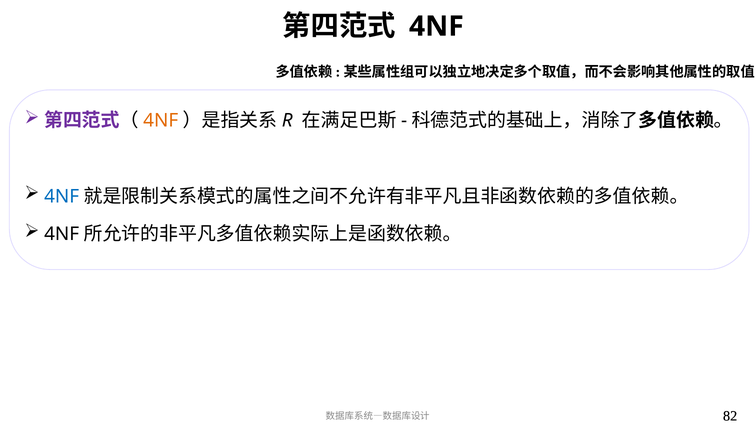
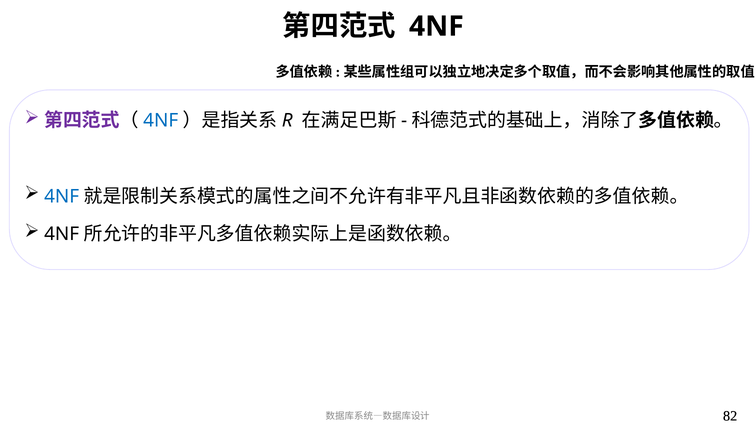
4NF at (161, 121) colour: orange -> blue
